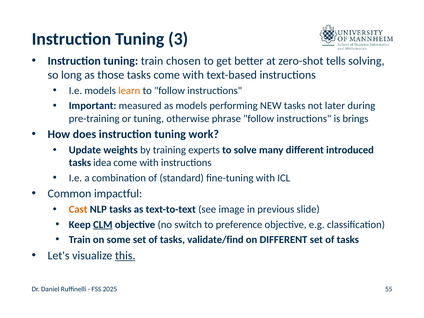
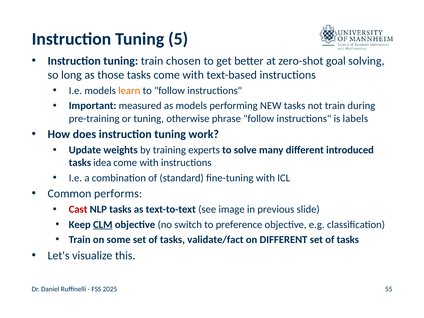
3: 3 -> 5
tells: tells -> goal
not later: later -> train
brings: brings -> labels
impactful: impactful -> performs
Cast colour: orange -> red
validate/find: validate/find -> validate/fact
this underline: present -> none
